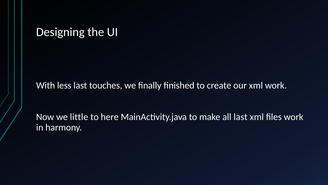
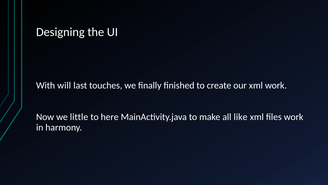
less: less -> will
all last: last -> like
